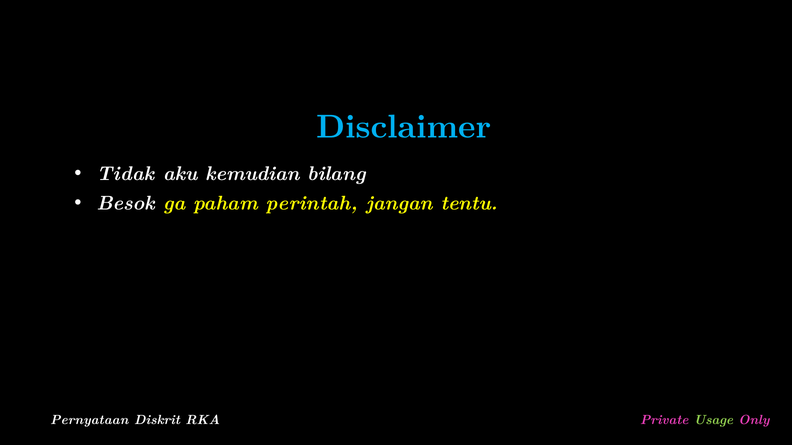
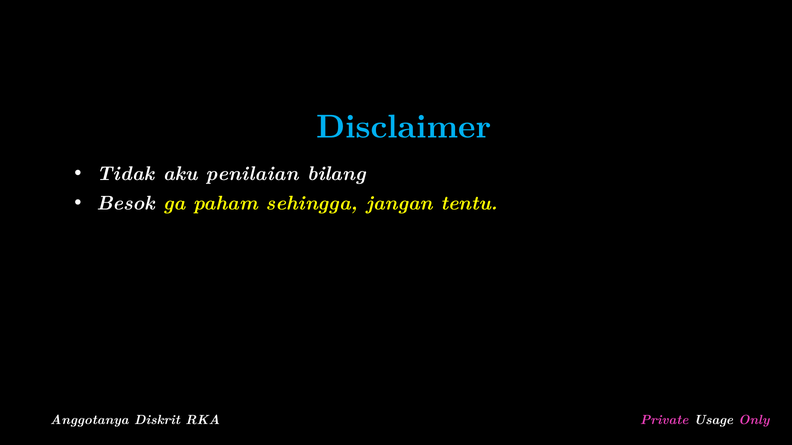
kemudian: kemudian -> penilaian
perintah: perintah -> sehingga
Pernyataan: Pernyataan -> Anggotanya
Usage colour: light green -> white
